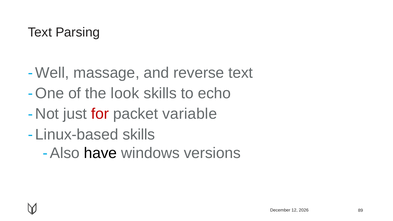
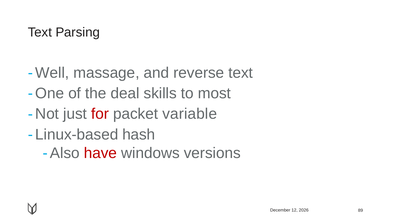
look: look -> deal
echo: echo -> most
Linux-based skills: skills -> hash
have colour: black -> red
